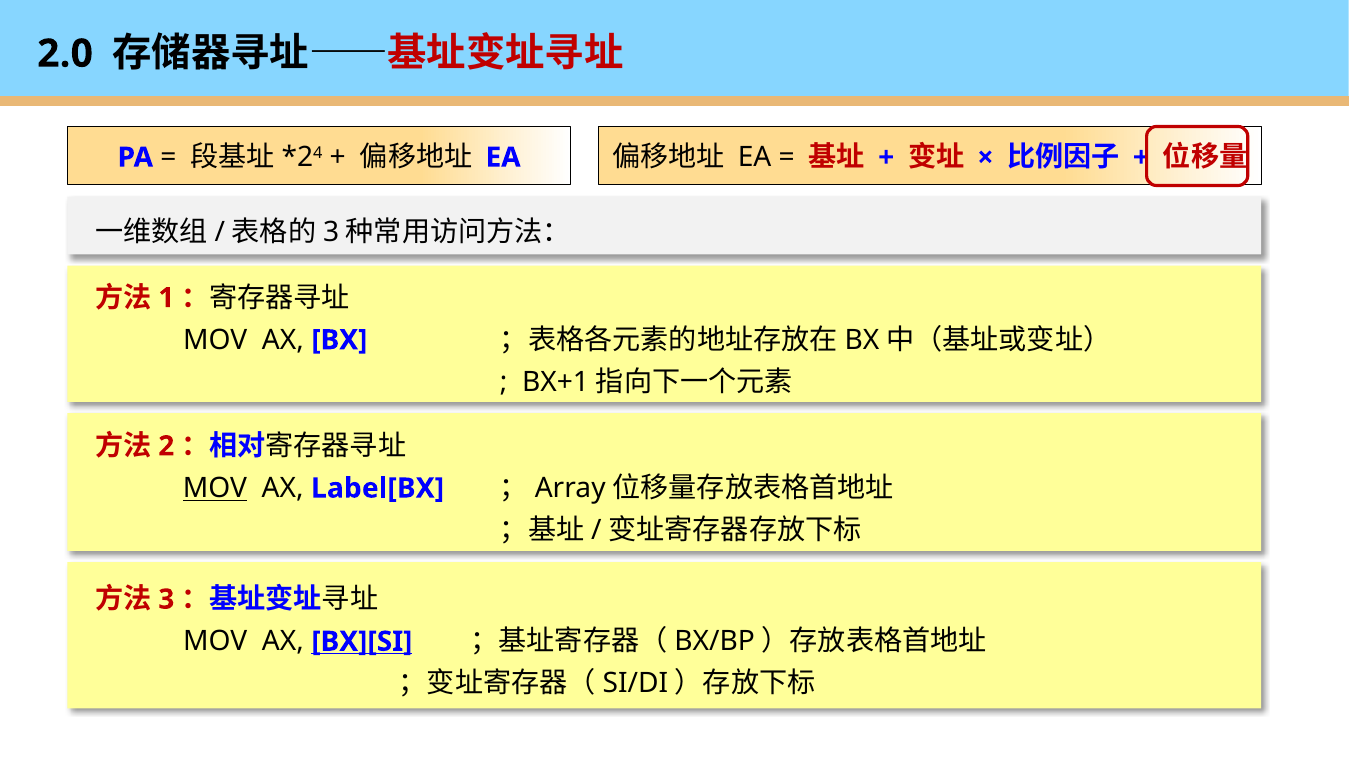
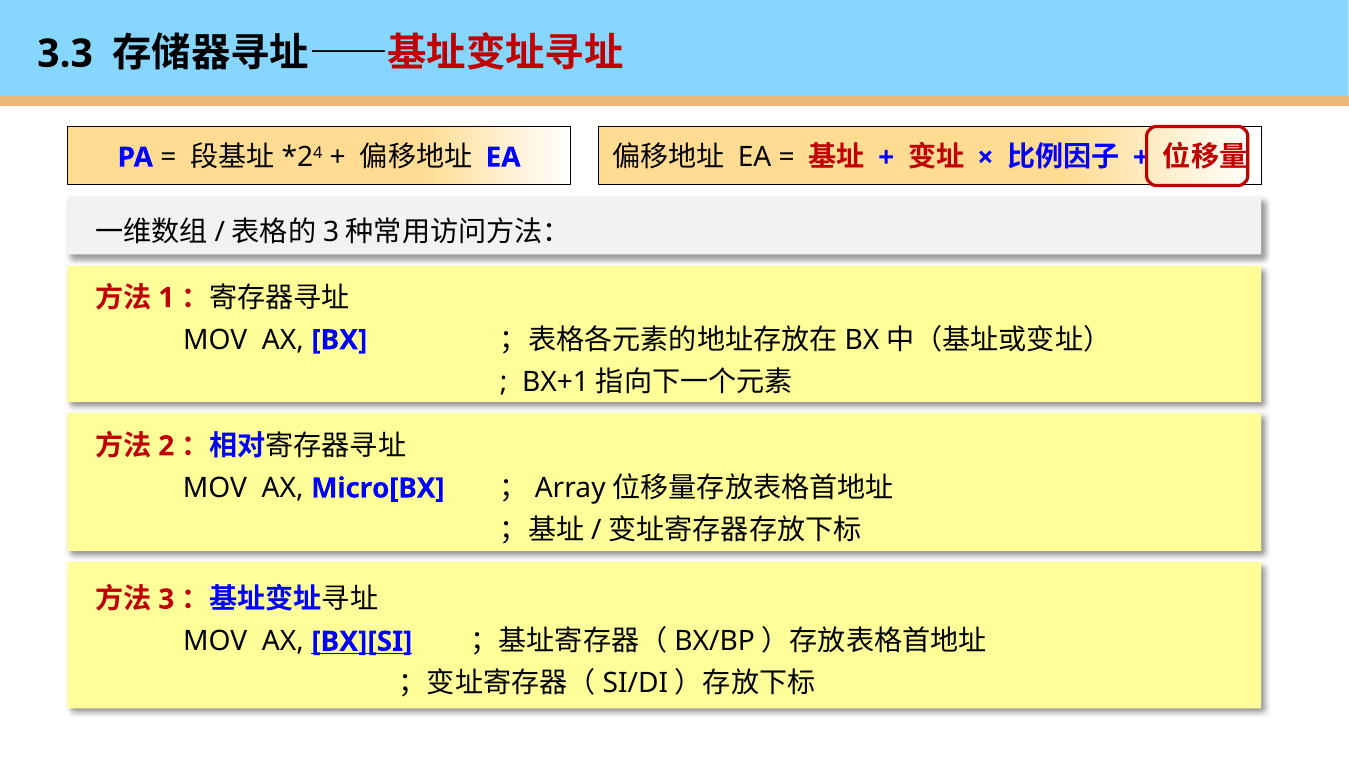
2.0: 2.0 -> 3.3
MOV at (215, 488) underline: present -> none
Label[BX: Label[BX -> Micro[BX
